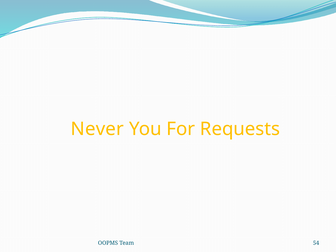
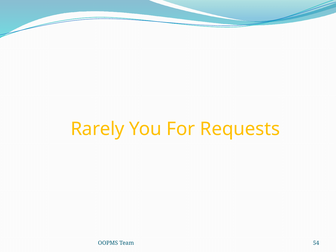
Never: Never -> Rarely
